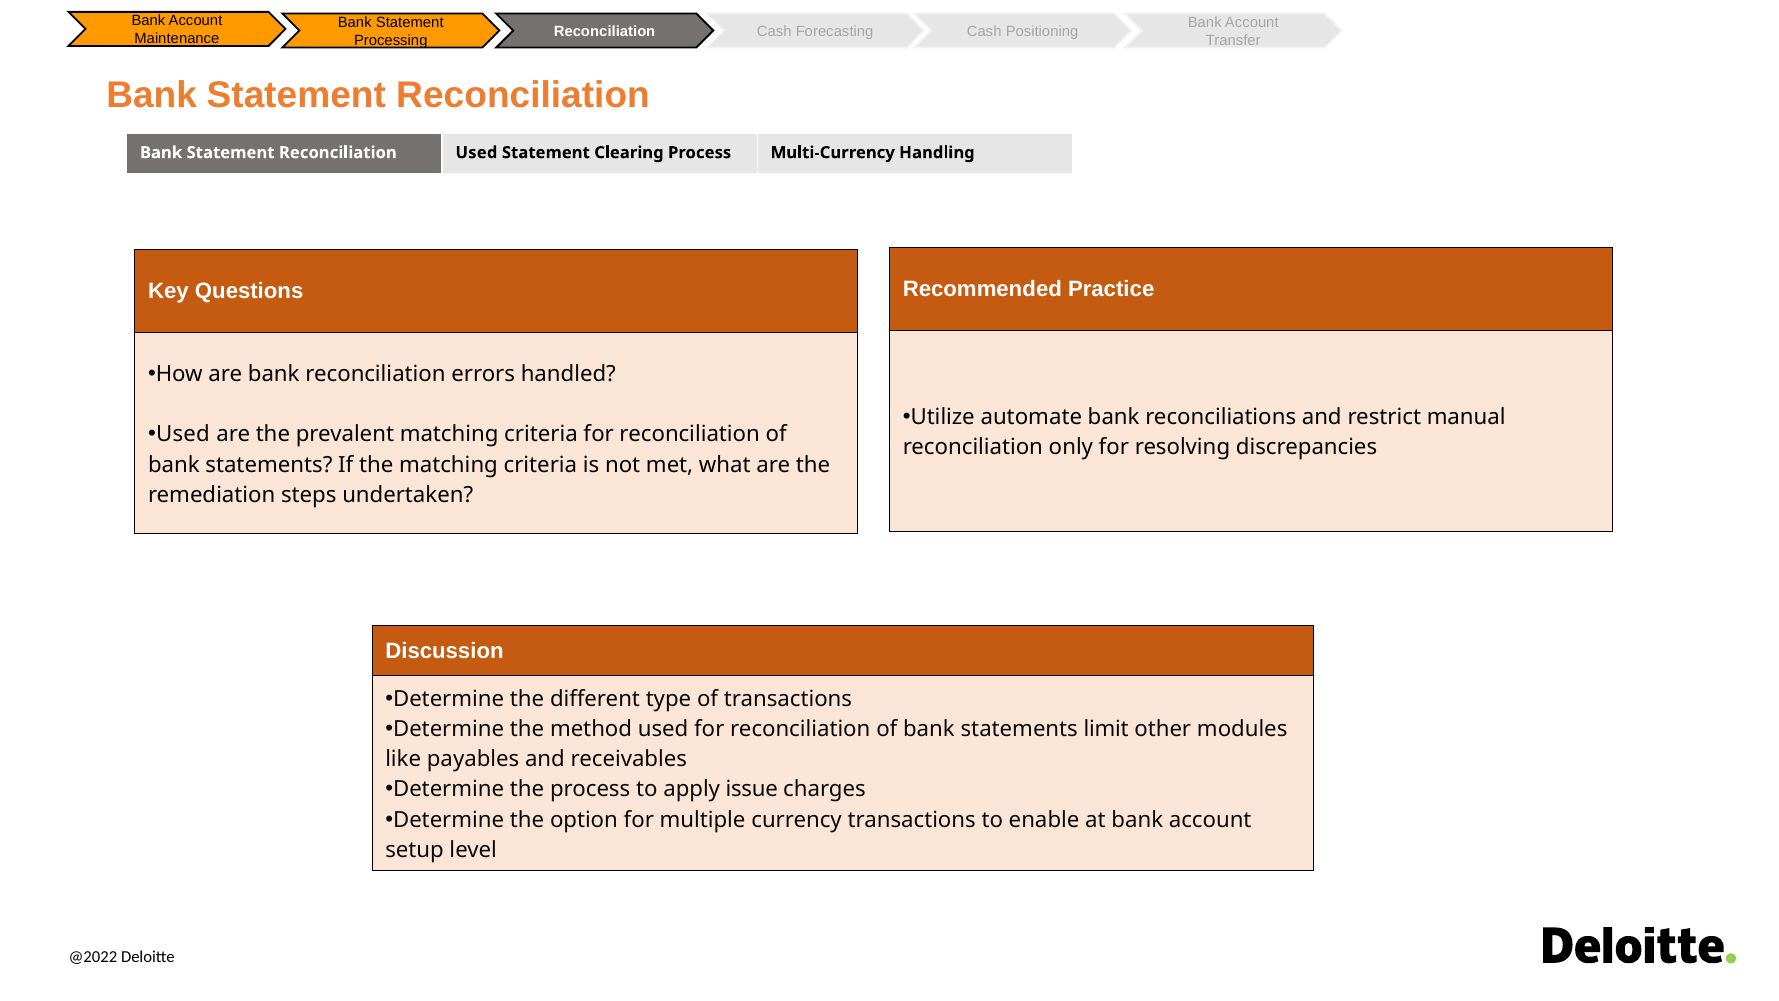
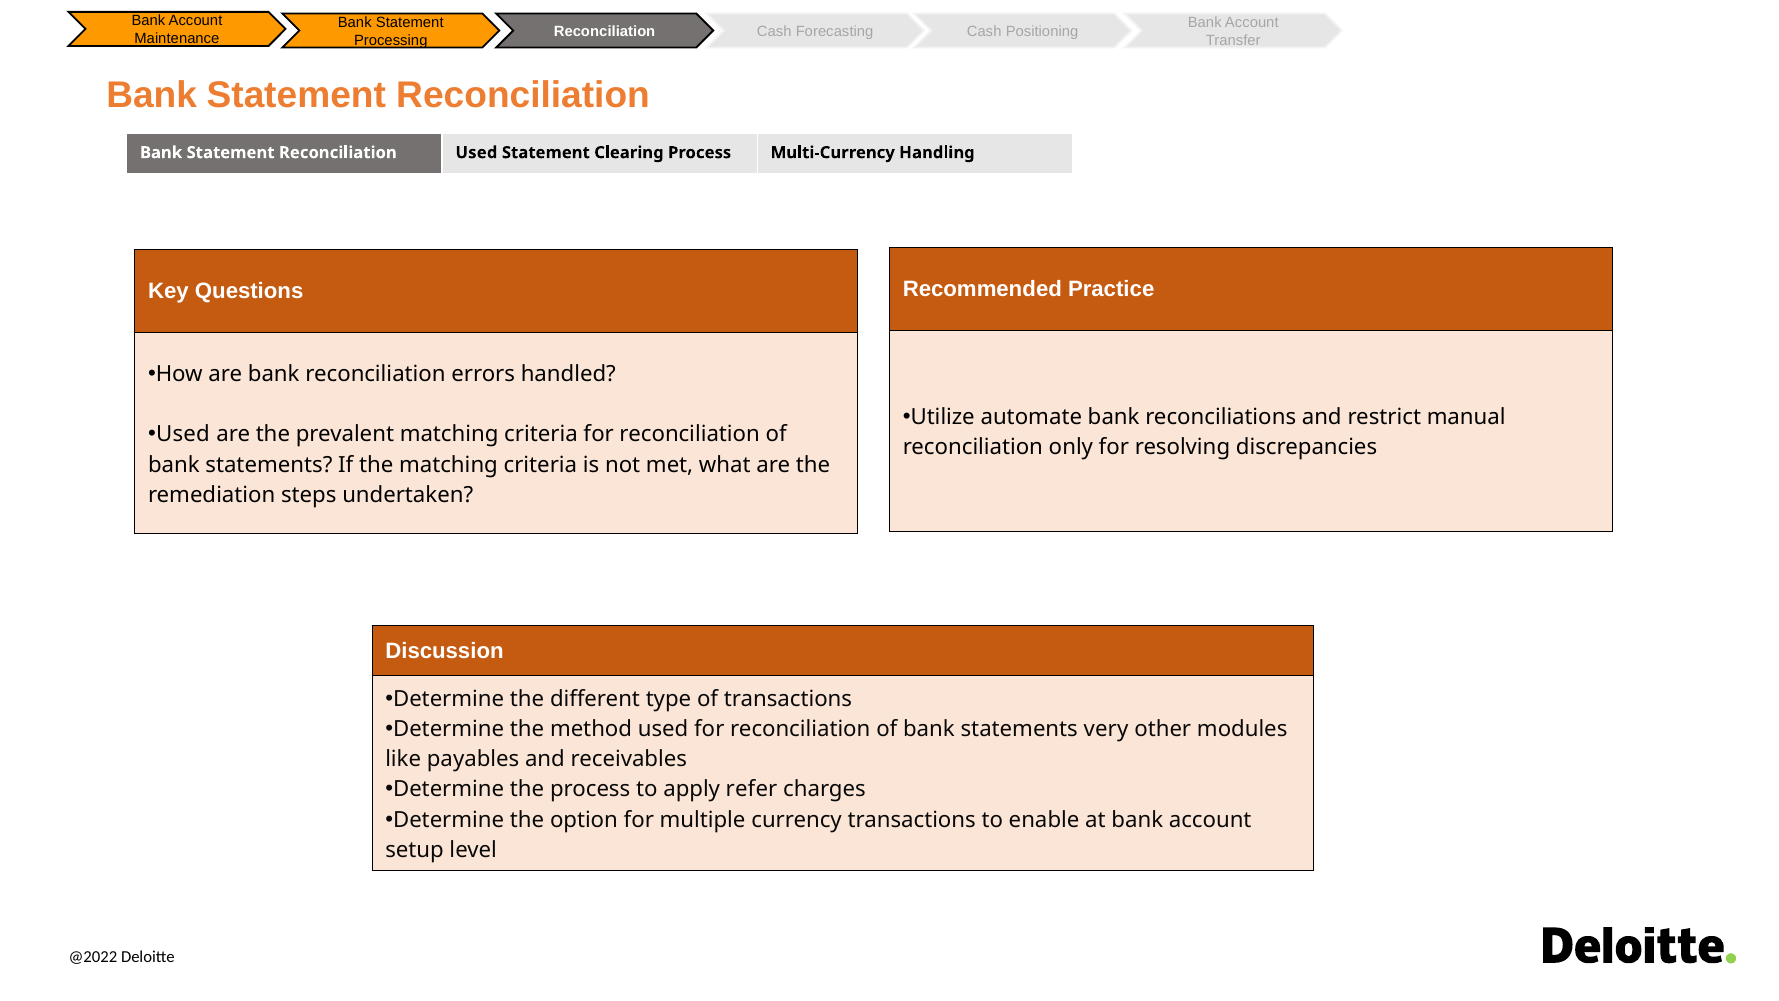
limit: limit -> very
issue: issue -> refer
